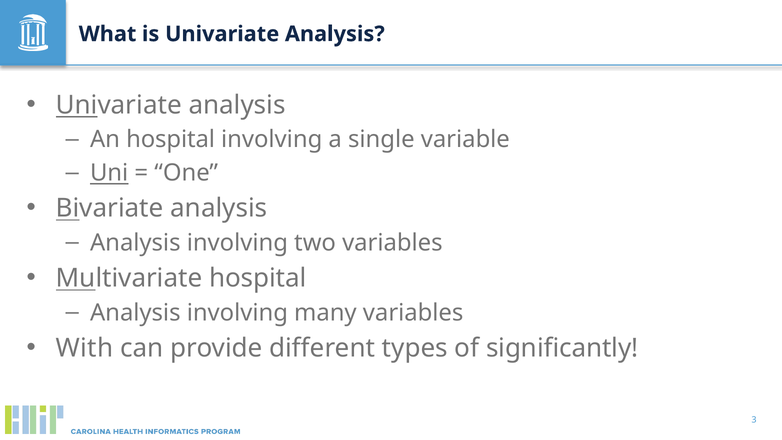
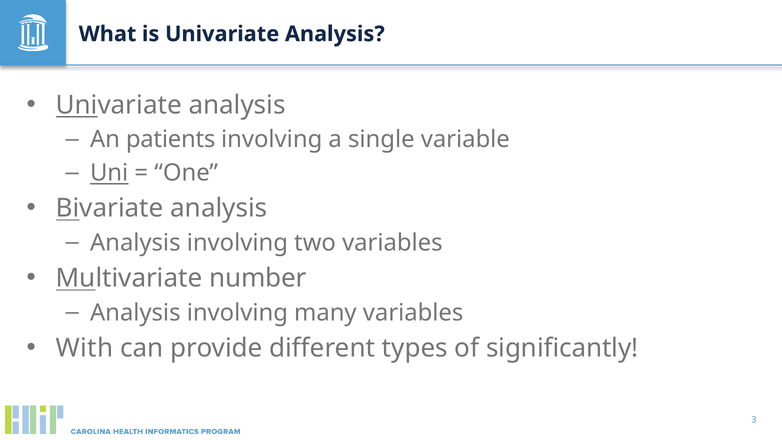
An hospital: hospital -> patients
Multivariate hospital: hospital -> number
